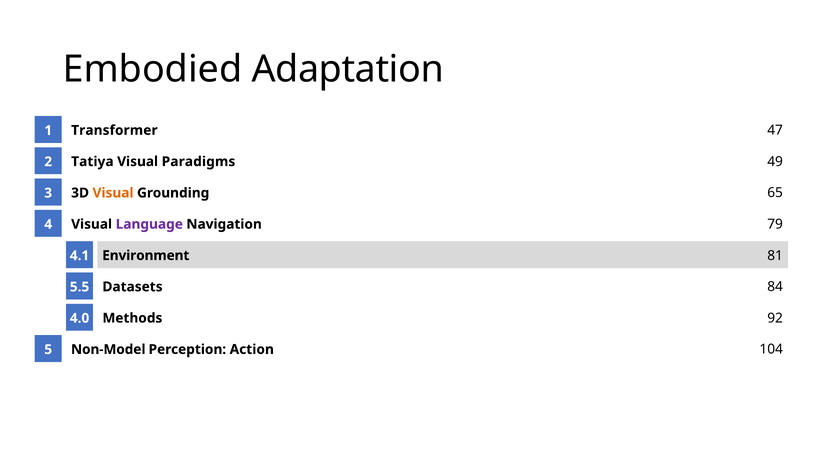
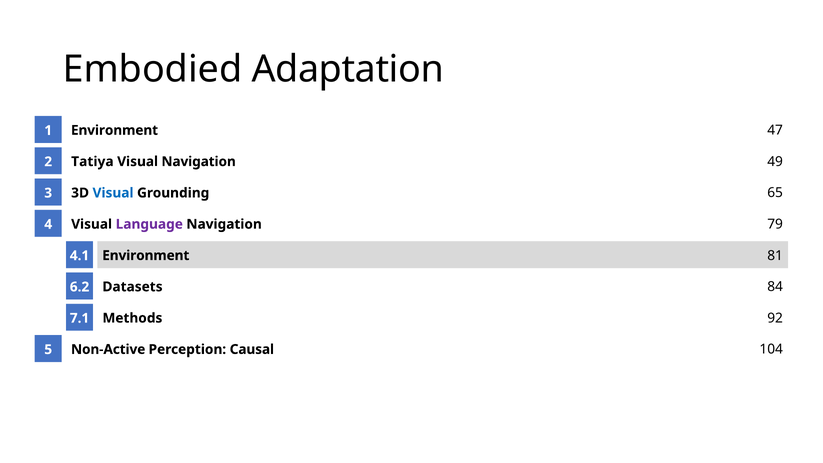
Transformer at (114, 130): Transformer -> Environment
Visual Paradigms: Paradigms -> Navigation
Visual at (113, 193) colour: orange -> blue
5.5: 5.5 -> 6.2
4.0: 4.0 -> 7.1
Non-Model: Non-Model -> Non-Active
Action: Action -> Causal
